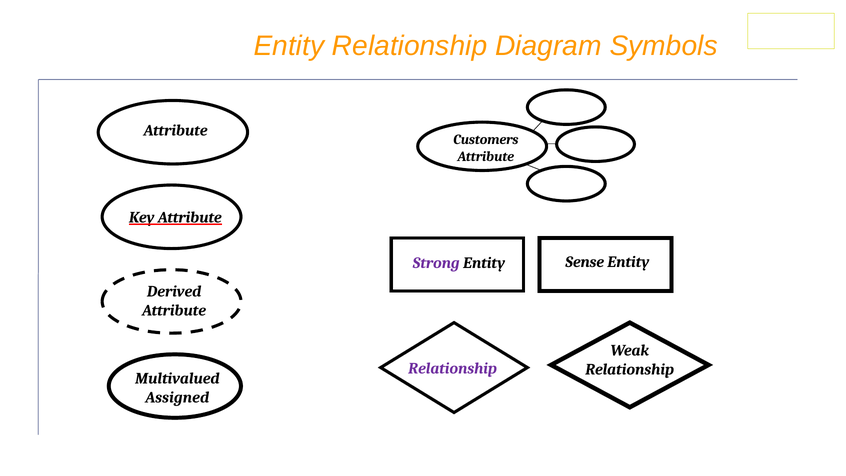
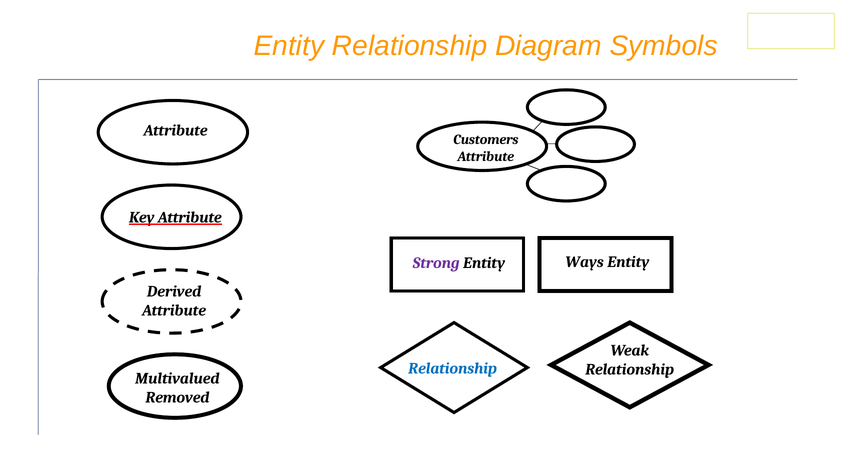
Sense: Sense -> Ways
Relationship at (453, 368) colour: purple -> blue
Assigned: Assigned -> Removed
